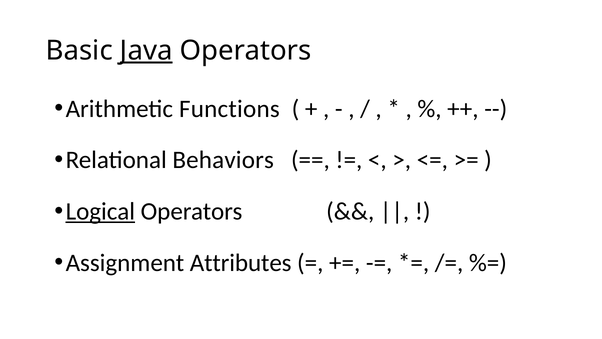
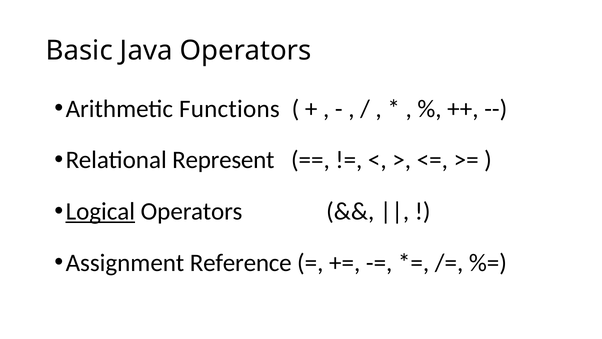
Java underline: present -> none
Behaviors: Behaviors -> Represent
Attributes: Attributes -> Reference
